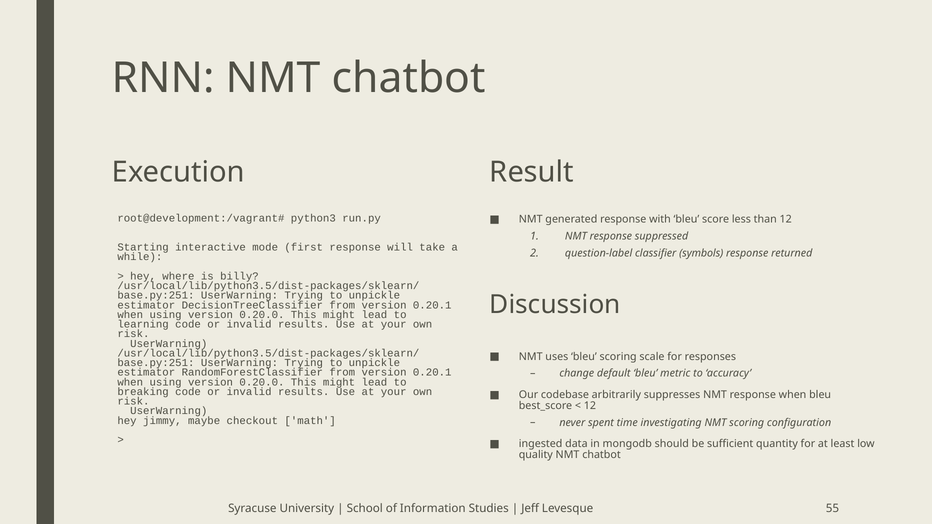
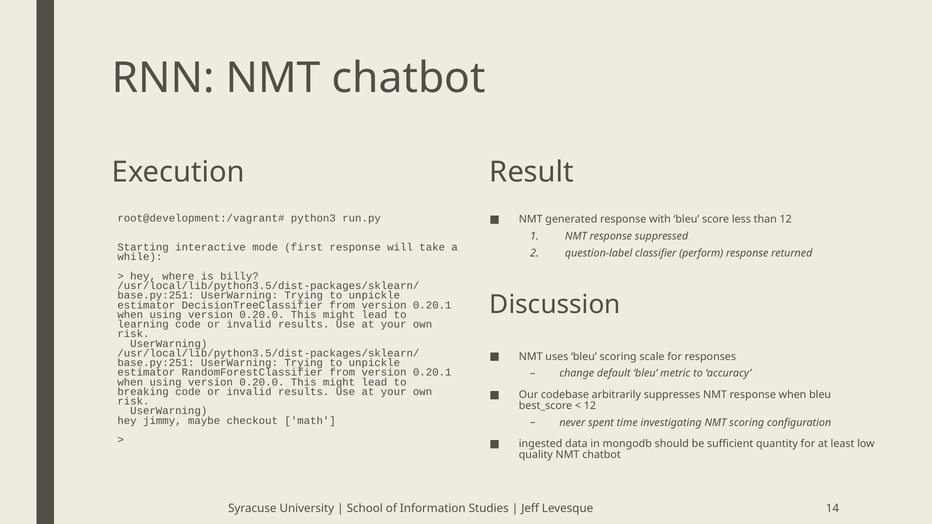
symbols: symbols -> perform
55: 55 -> 14
